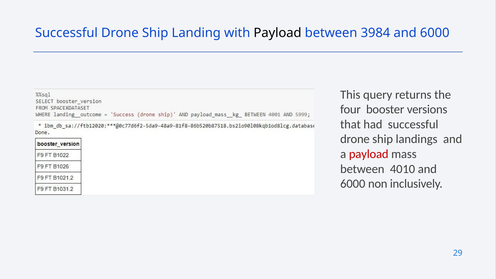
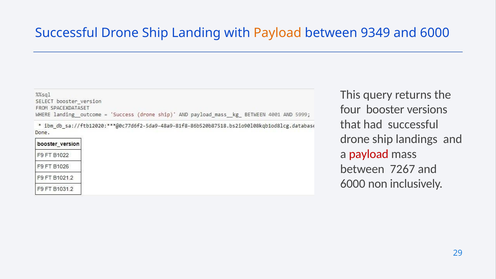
Payload at (278, 33) colour: black -> orange
3984: 3984 -> 9349
4010: 4010 -> 7267
